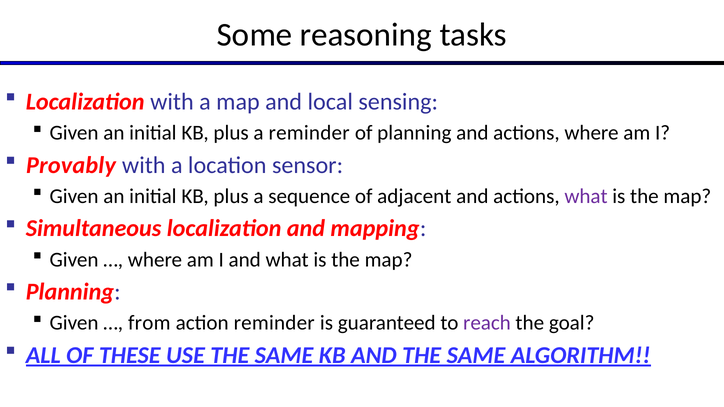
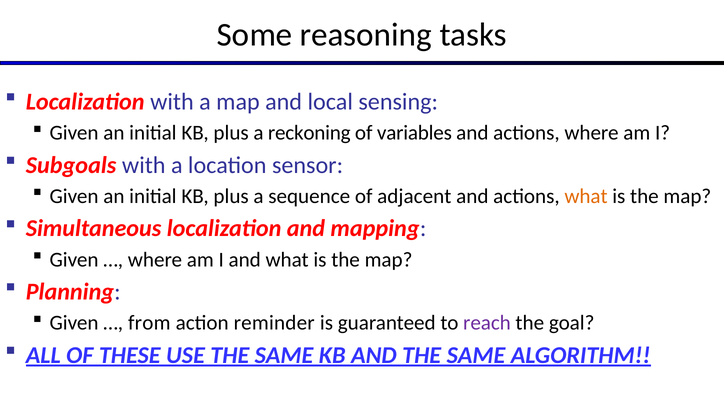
a reminder: reminder -> reckoning
of planning: planning -> variables
Provably: Provably -> Subgoals
what at (586, 196) colour: purple -> orange
